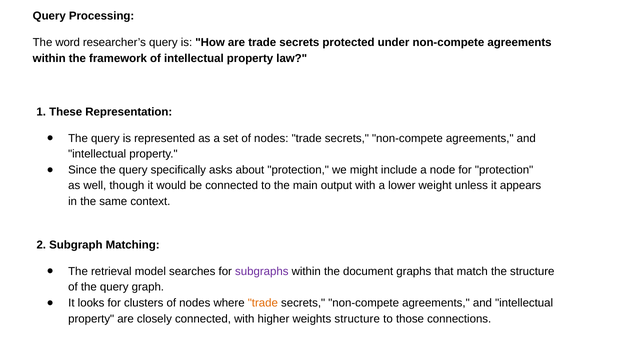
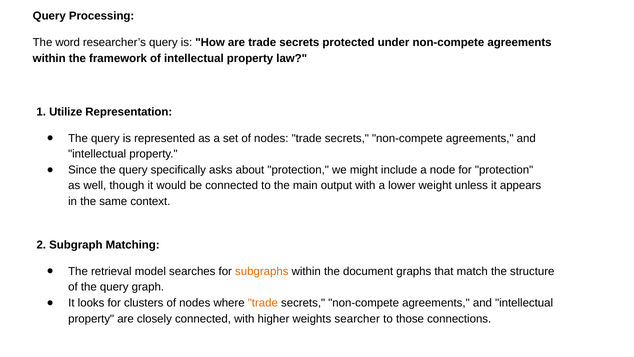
These: These -> Utilize
subgraphs colour: purple -> orange
weights structure: structure -> searcher
